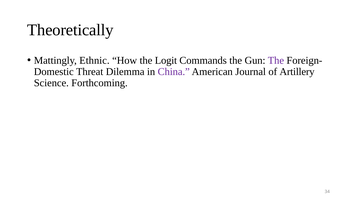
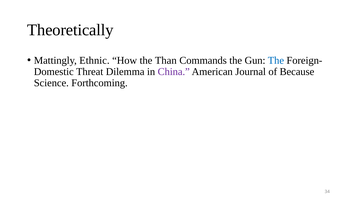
Logit: Logit -> Than
The at (276, 60) colour: purple -> blue
Artillery: Artillery -> Because
